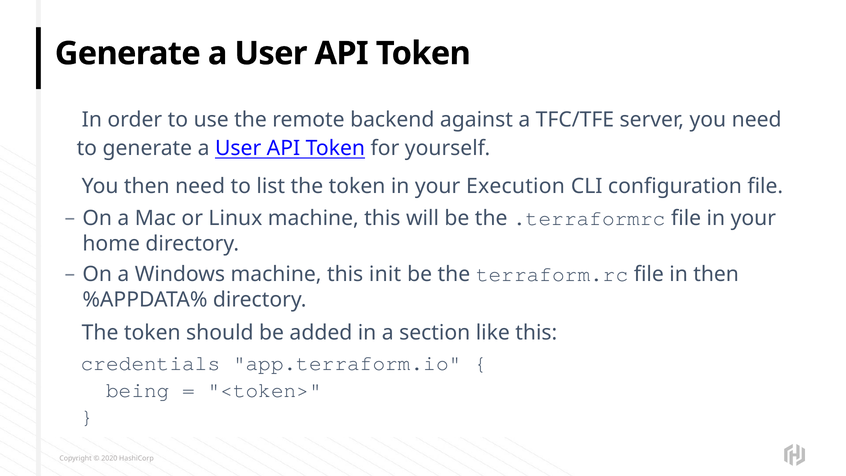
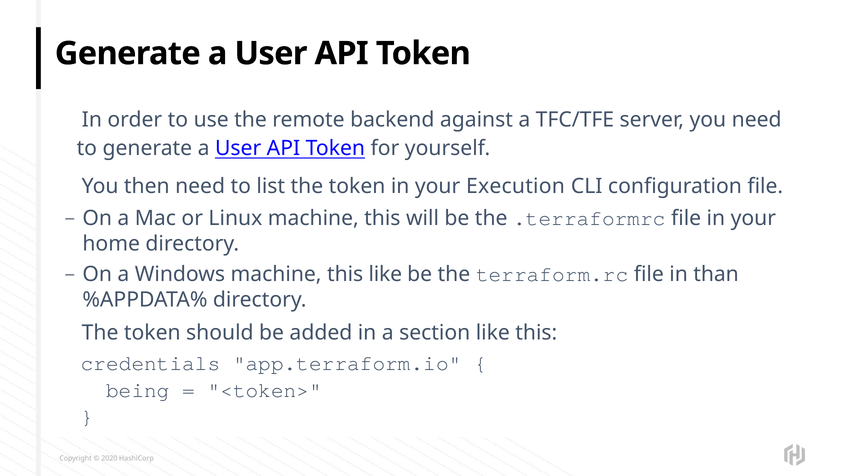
this init: init -> like
in then: then -> than
